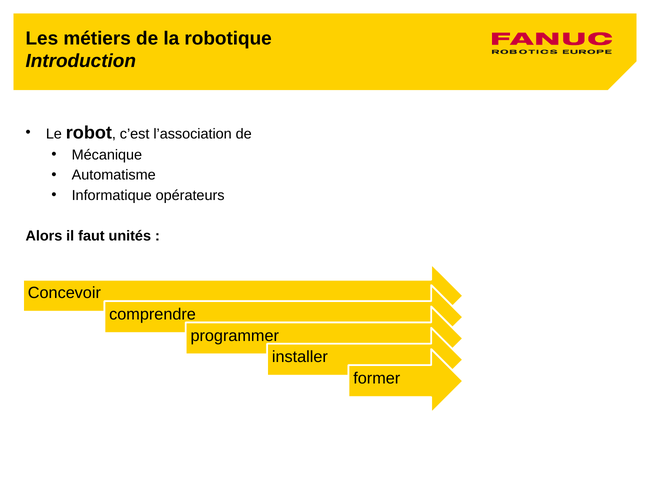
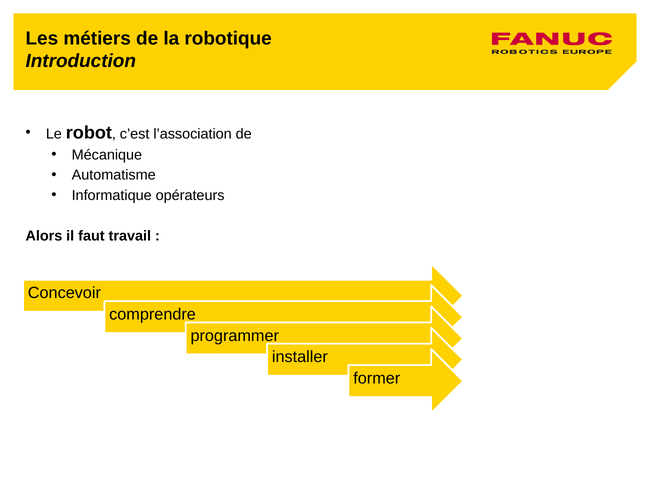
unités: unités -> travail
